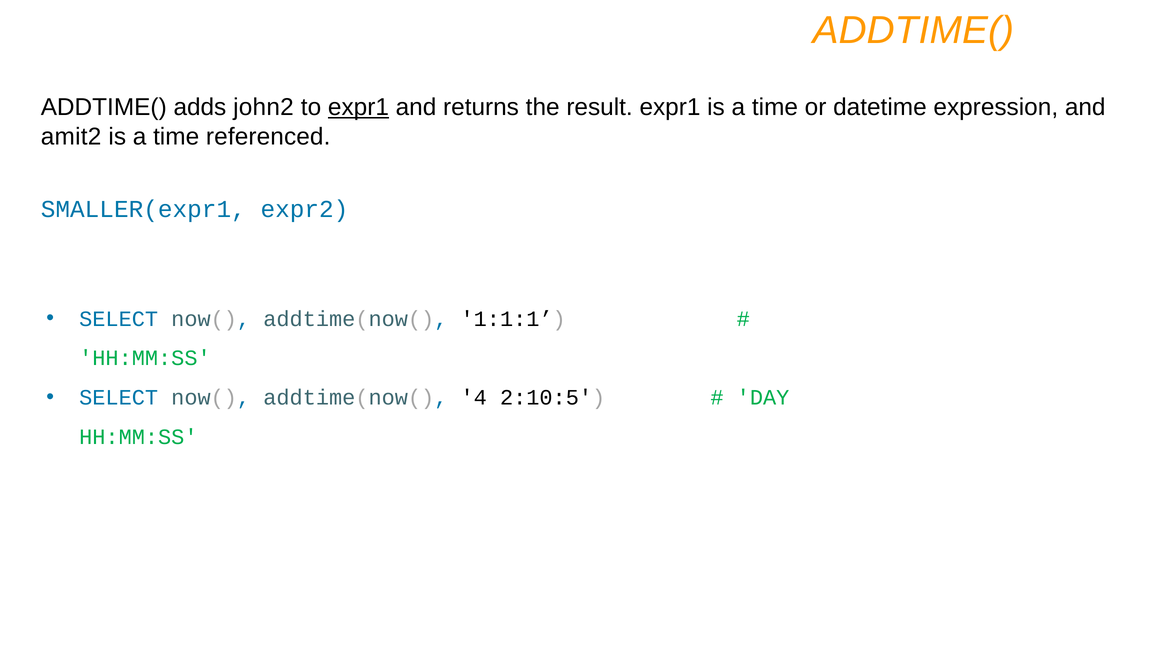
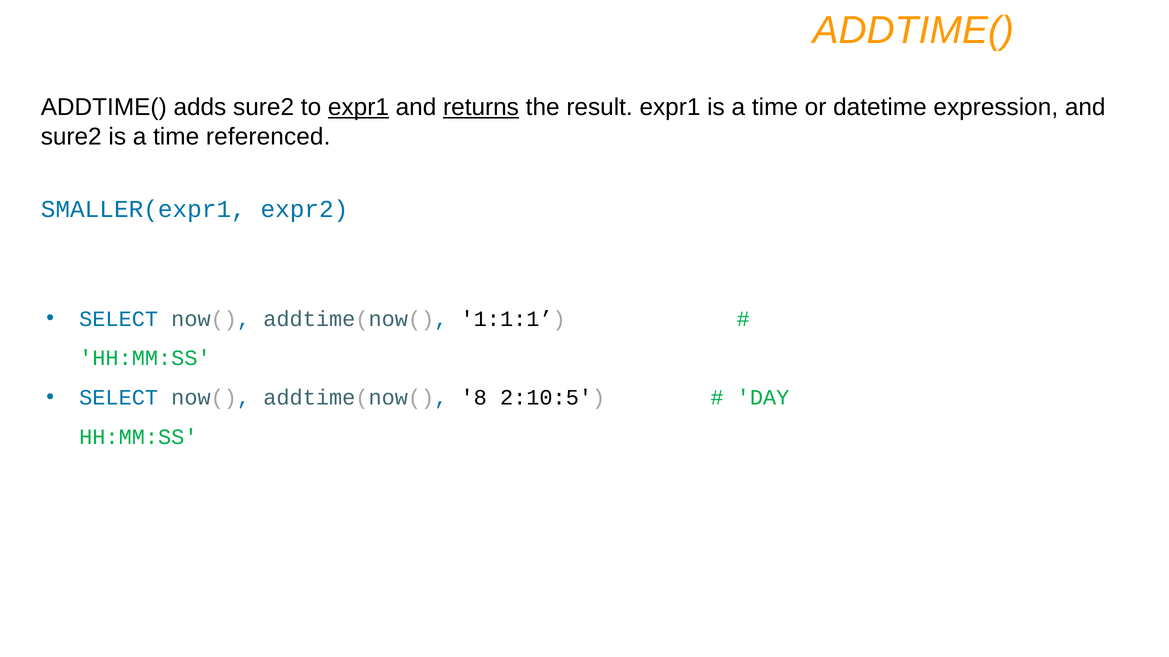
adds john2: john2 -> sure2
returns underline: none -> present
amit2 at (71, 137): amit2 -> sure2
4: 4 -> 8
